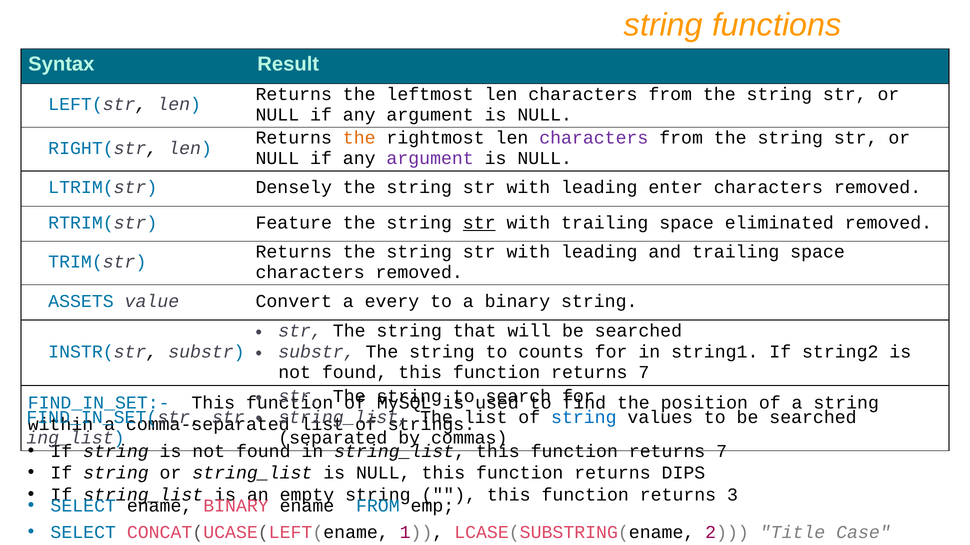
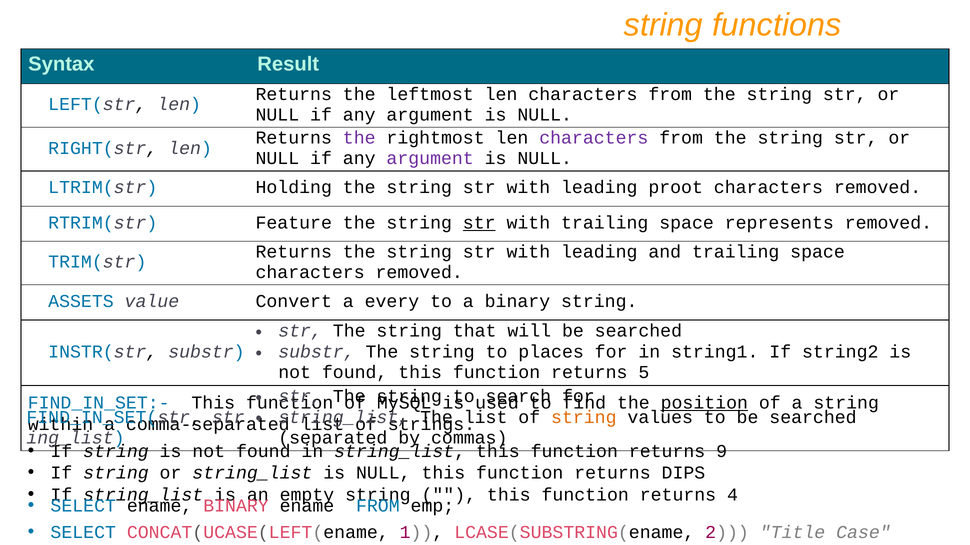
the at (359, 138) colour: orange -> purple
Densely: Densely -> Holding
enter: enter -> proot
eliminated: eliminated -> represents
counts: counts -> places
7 at (644, 373): 7 -> 5
position underline: none -> present
string at (584, 417) colour: blue -> orange
7 at (722, 452): 7 -> 9
3: 3 -> 4
